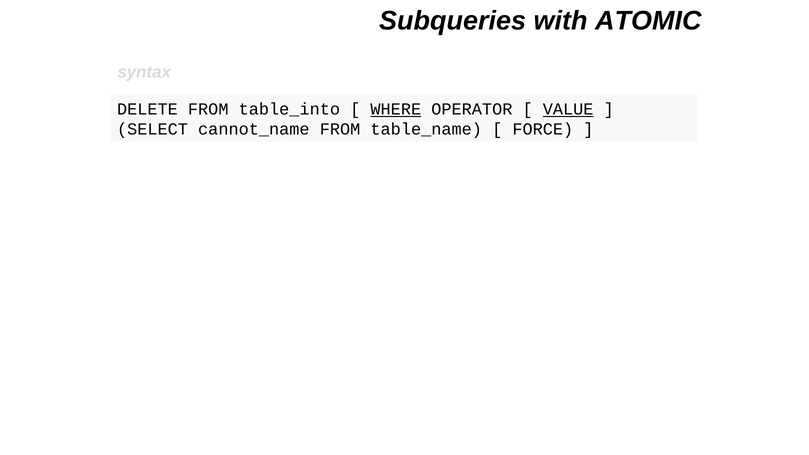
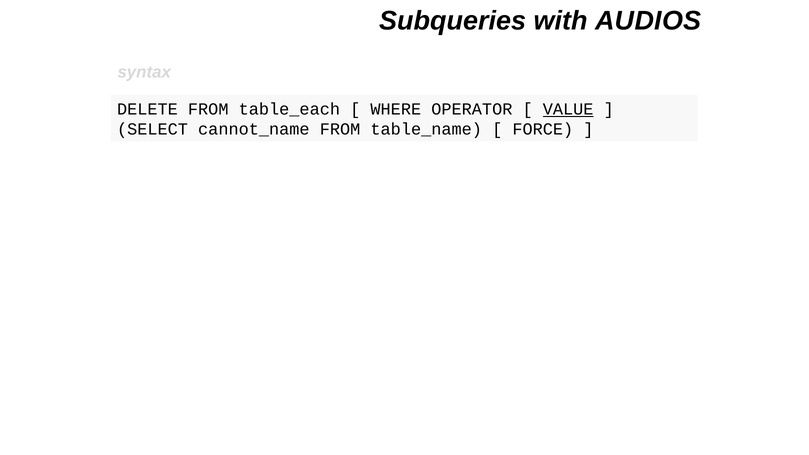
ATOMIC: ATOMIC -> AUDIOS
table_into: table_into -> table_each
WHERE underline: present -> none
